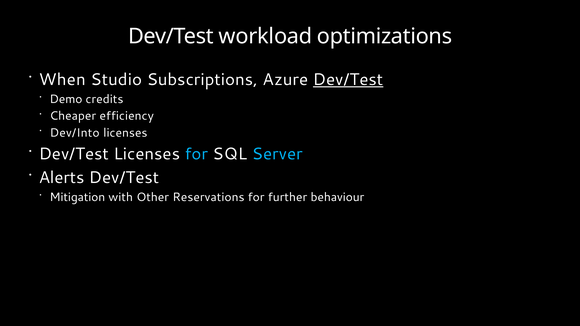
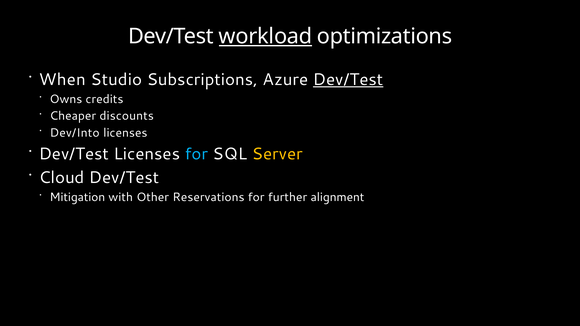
workload underline: none -> present
Demo: Demo -> Owns
efficiency: efficiency -> discounts
Server colour: light blue -> yellow
Alerts: Alerts -> Cloud
behaviour: behaviour -> alignment
